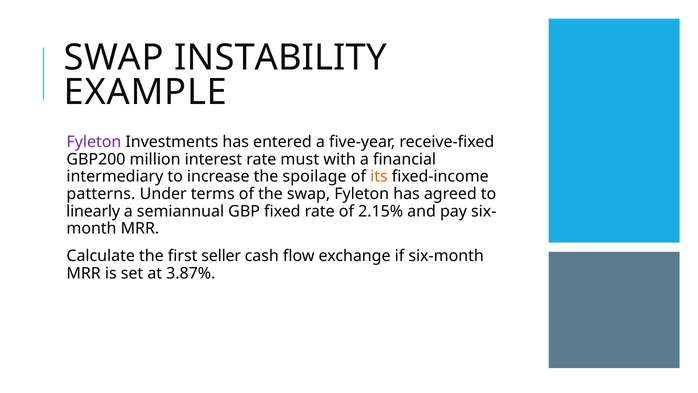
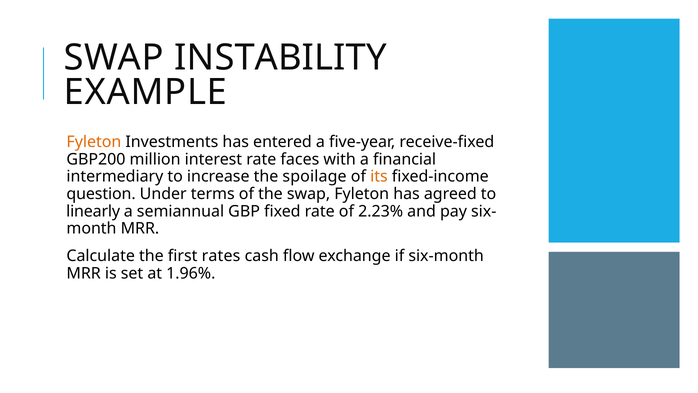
Fyleton at (94, 142) colour: purple -> orange
must: must -> faces
patterns: patterns -> question
2.15%: 2.15% -> 2.23%
seller: seller -> rates
3.87%: 3.87% -> 1.96%
